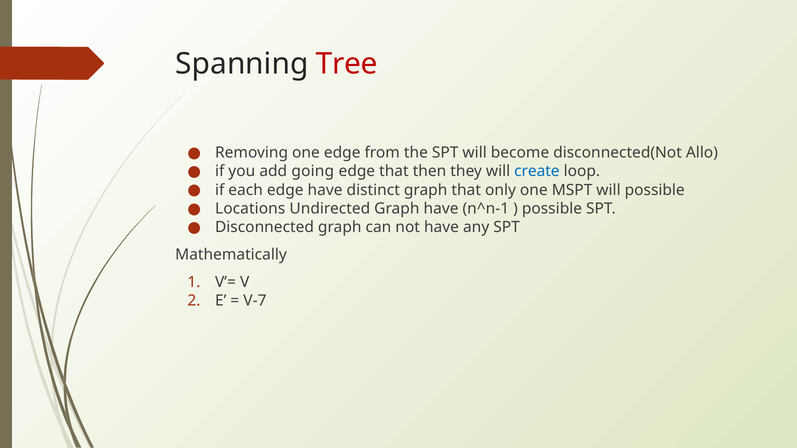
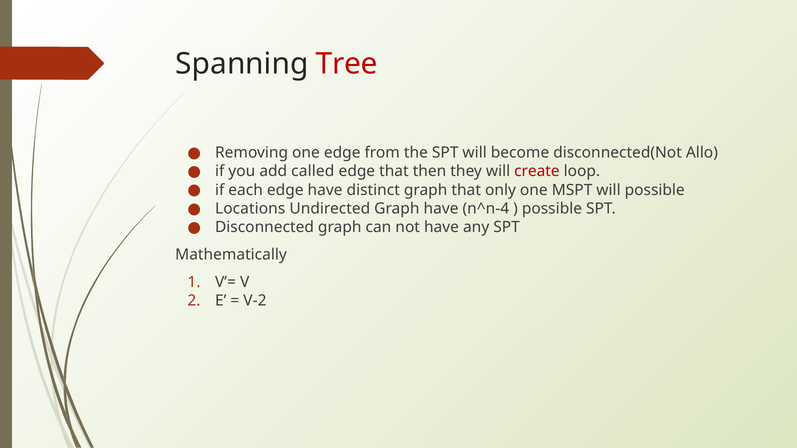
going: going -> called
create colour: blue -> red
n^n-1: n^n-1 -> n^n-4
V-7: V-7 -> V-2
